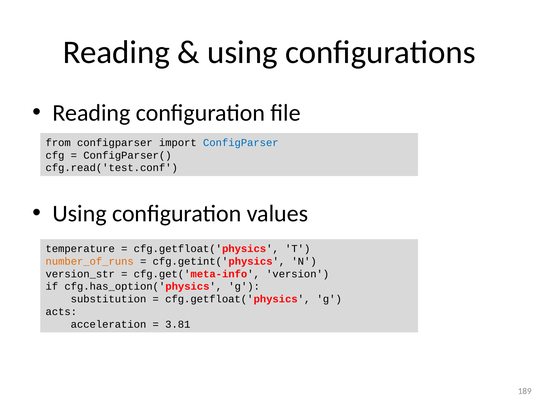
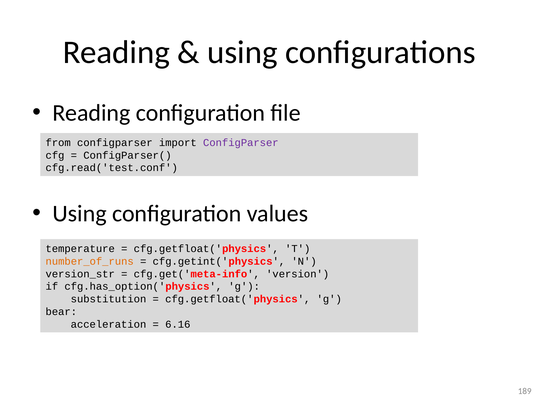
ConfigParser at (241, 143) colour: blue -> purple
acts: acts -> bear
3.81: 3.81 -> 6.16
